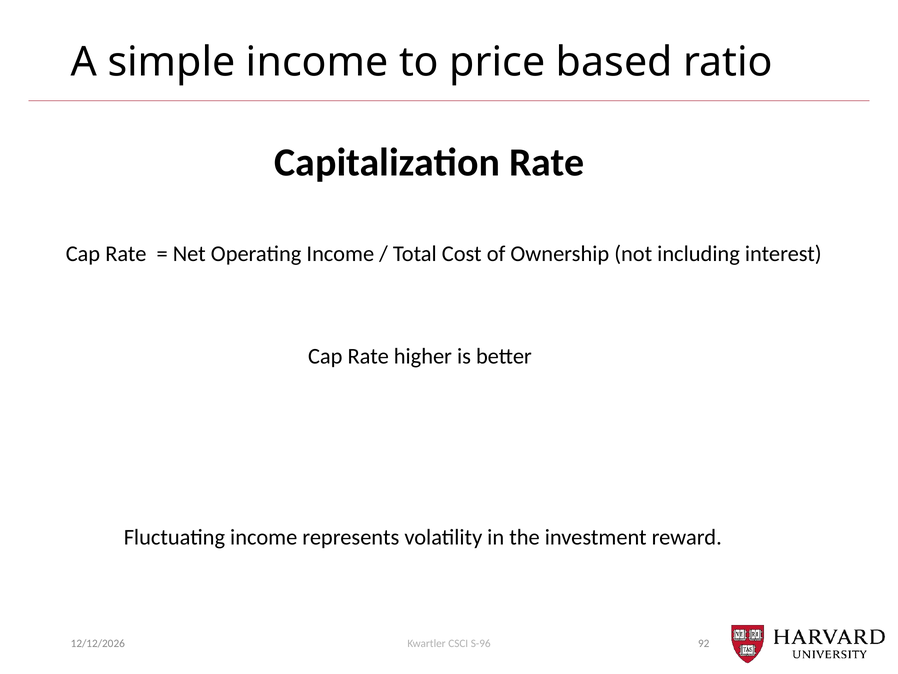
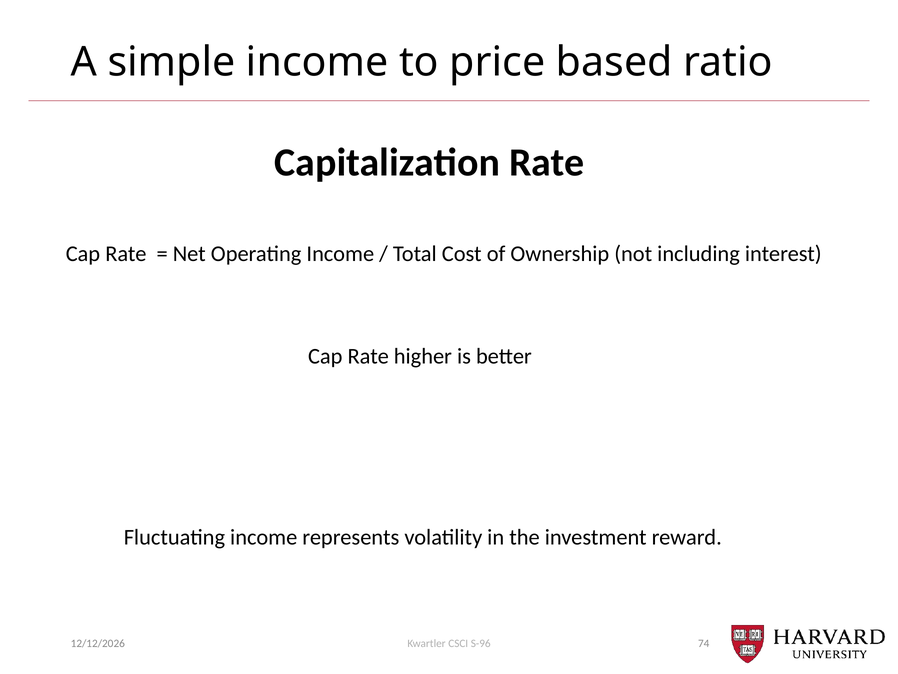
92: 92 -> 74
